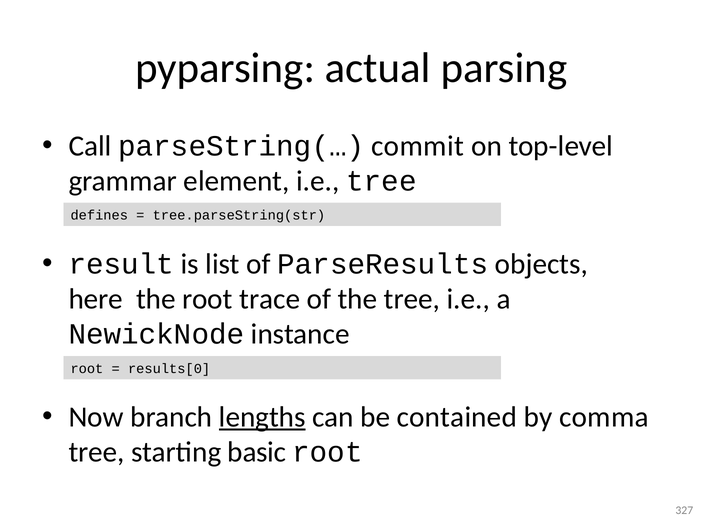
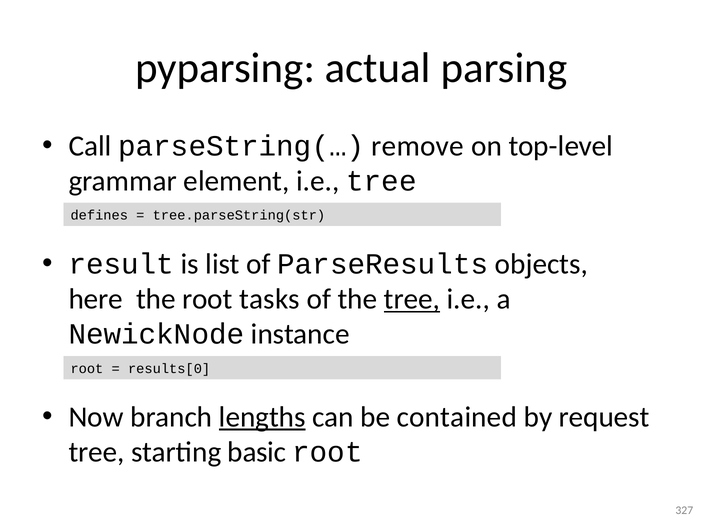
commit: commit -> remove
trace: trace -> tasks
tree at (412, 299) underline: none -> present
comma: comma -> request
